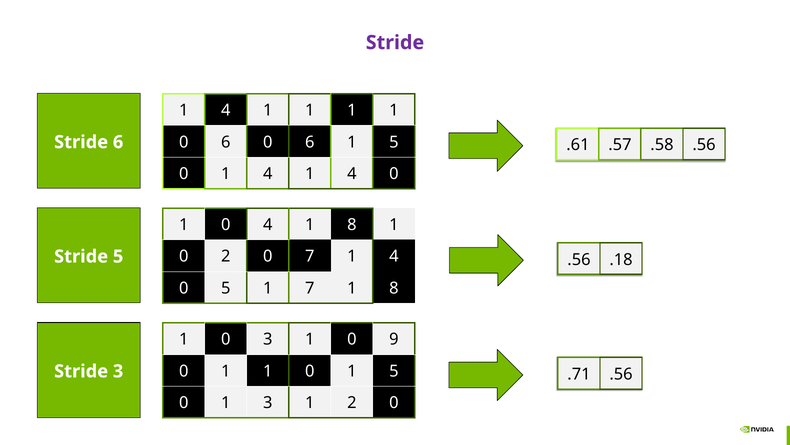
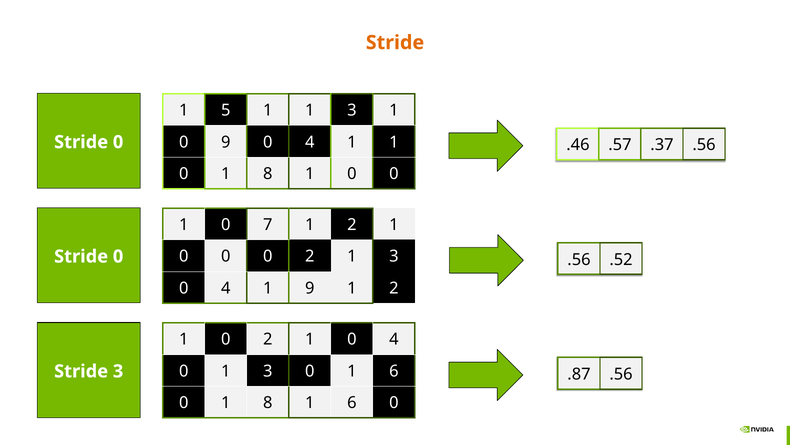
Stride at (395, 43) colour: purple -> orange
4 at (226, 110): 4 -> 5
1 at (352, 110): 1 -> 3
6 at (226, 142): 6 -> 9
6 at (310, 142): 6 -> 4
5 at (394, 142): 5 -> 1
6 at (118, 142): 6 -> 0
.61: .61 -> .46
.58: .58 -> .37
4 at (268, 174): 4 -> 8
4 at (352, 174): 4 -> 0
0 4: 4 -> 7
8 at (352, 225): 8 -> 2
2 at (226, 256): 2 -> 0
7 at (310, 256): 7 -> 2
4 at (394, 256): 4 -> 3
5 at (118, 256): 5 -> 0
.18: .18 -> .52
5 at (226, 288): 5 -> 4
1 7: 7 -> 9
8 at (394, 288): 8 -> 2
1 0 3: 3 -> 2
1 0 9: 9 -> 4
0 1 1: 1 -> 3
0 1 5: 5 -> 6
.71: .71 -> .87
3 at (268, 402): 3 -> 8
2 at (352, 402): 2 -> 6
